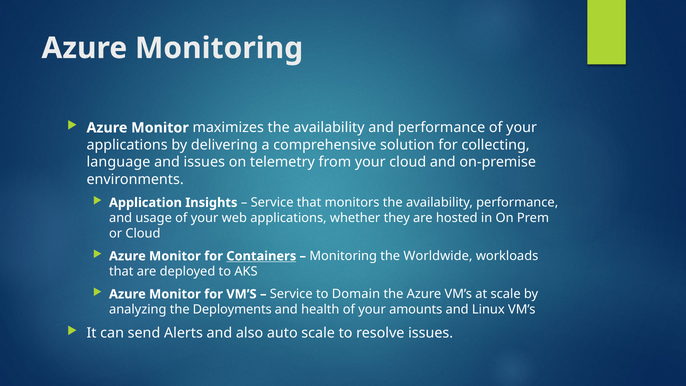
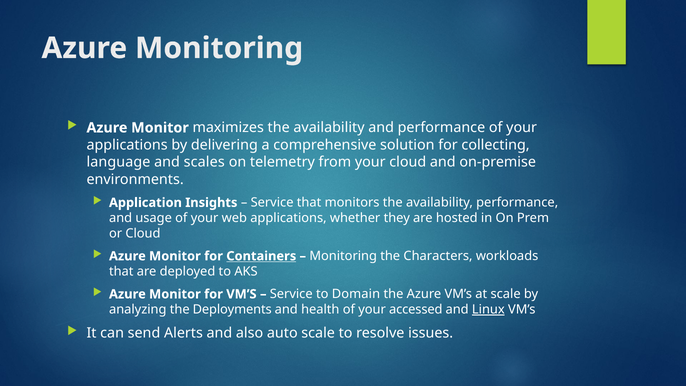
and issues: issues -> scales
Worldwide: Worldwide -> Characters
amounts: amounts -> accessed
Linux underline: none -> present
